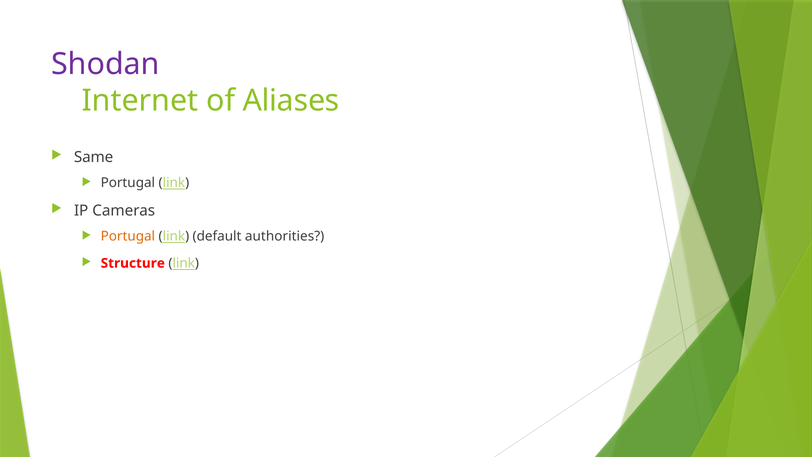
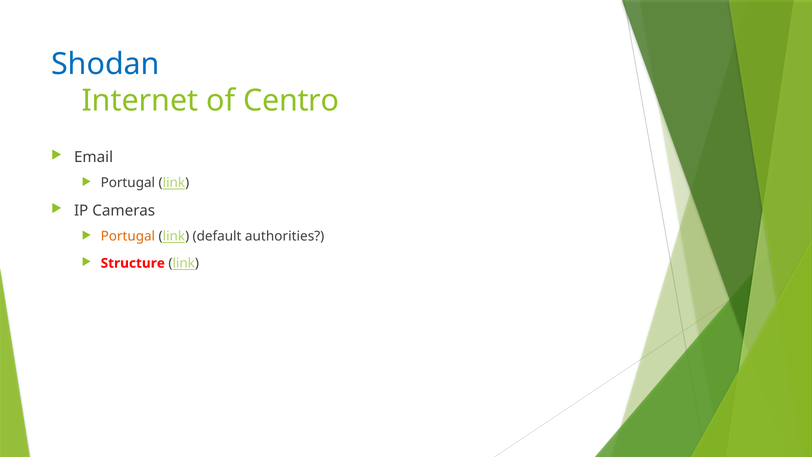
Shodan colour: purple -> blue
Aliases: Aliases -> Centro
Same: Same -> Email
